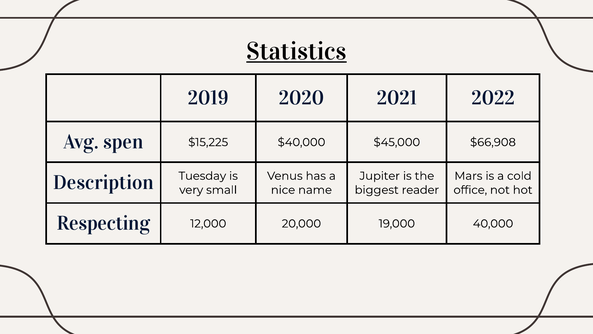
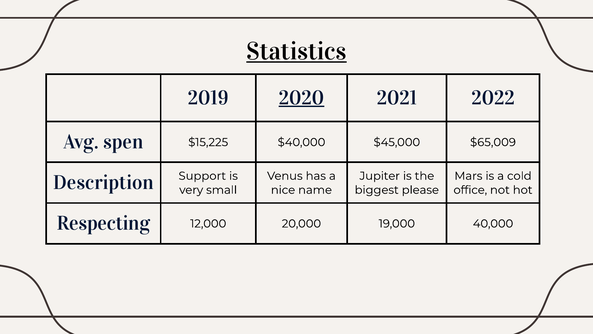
2020 underline: none -> present
$66,908: $66,908 -> $65,009
Tuesday: Tuesday -> Support
reader: reader -> please
